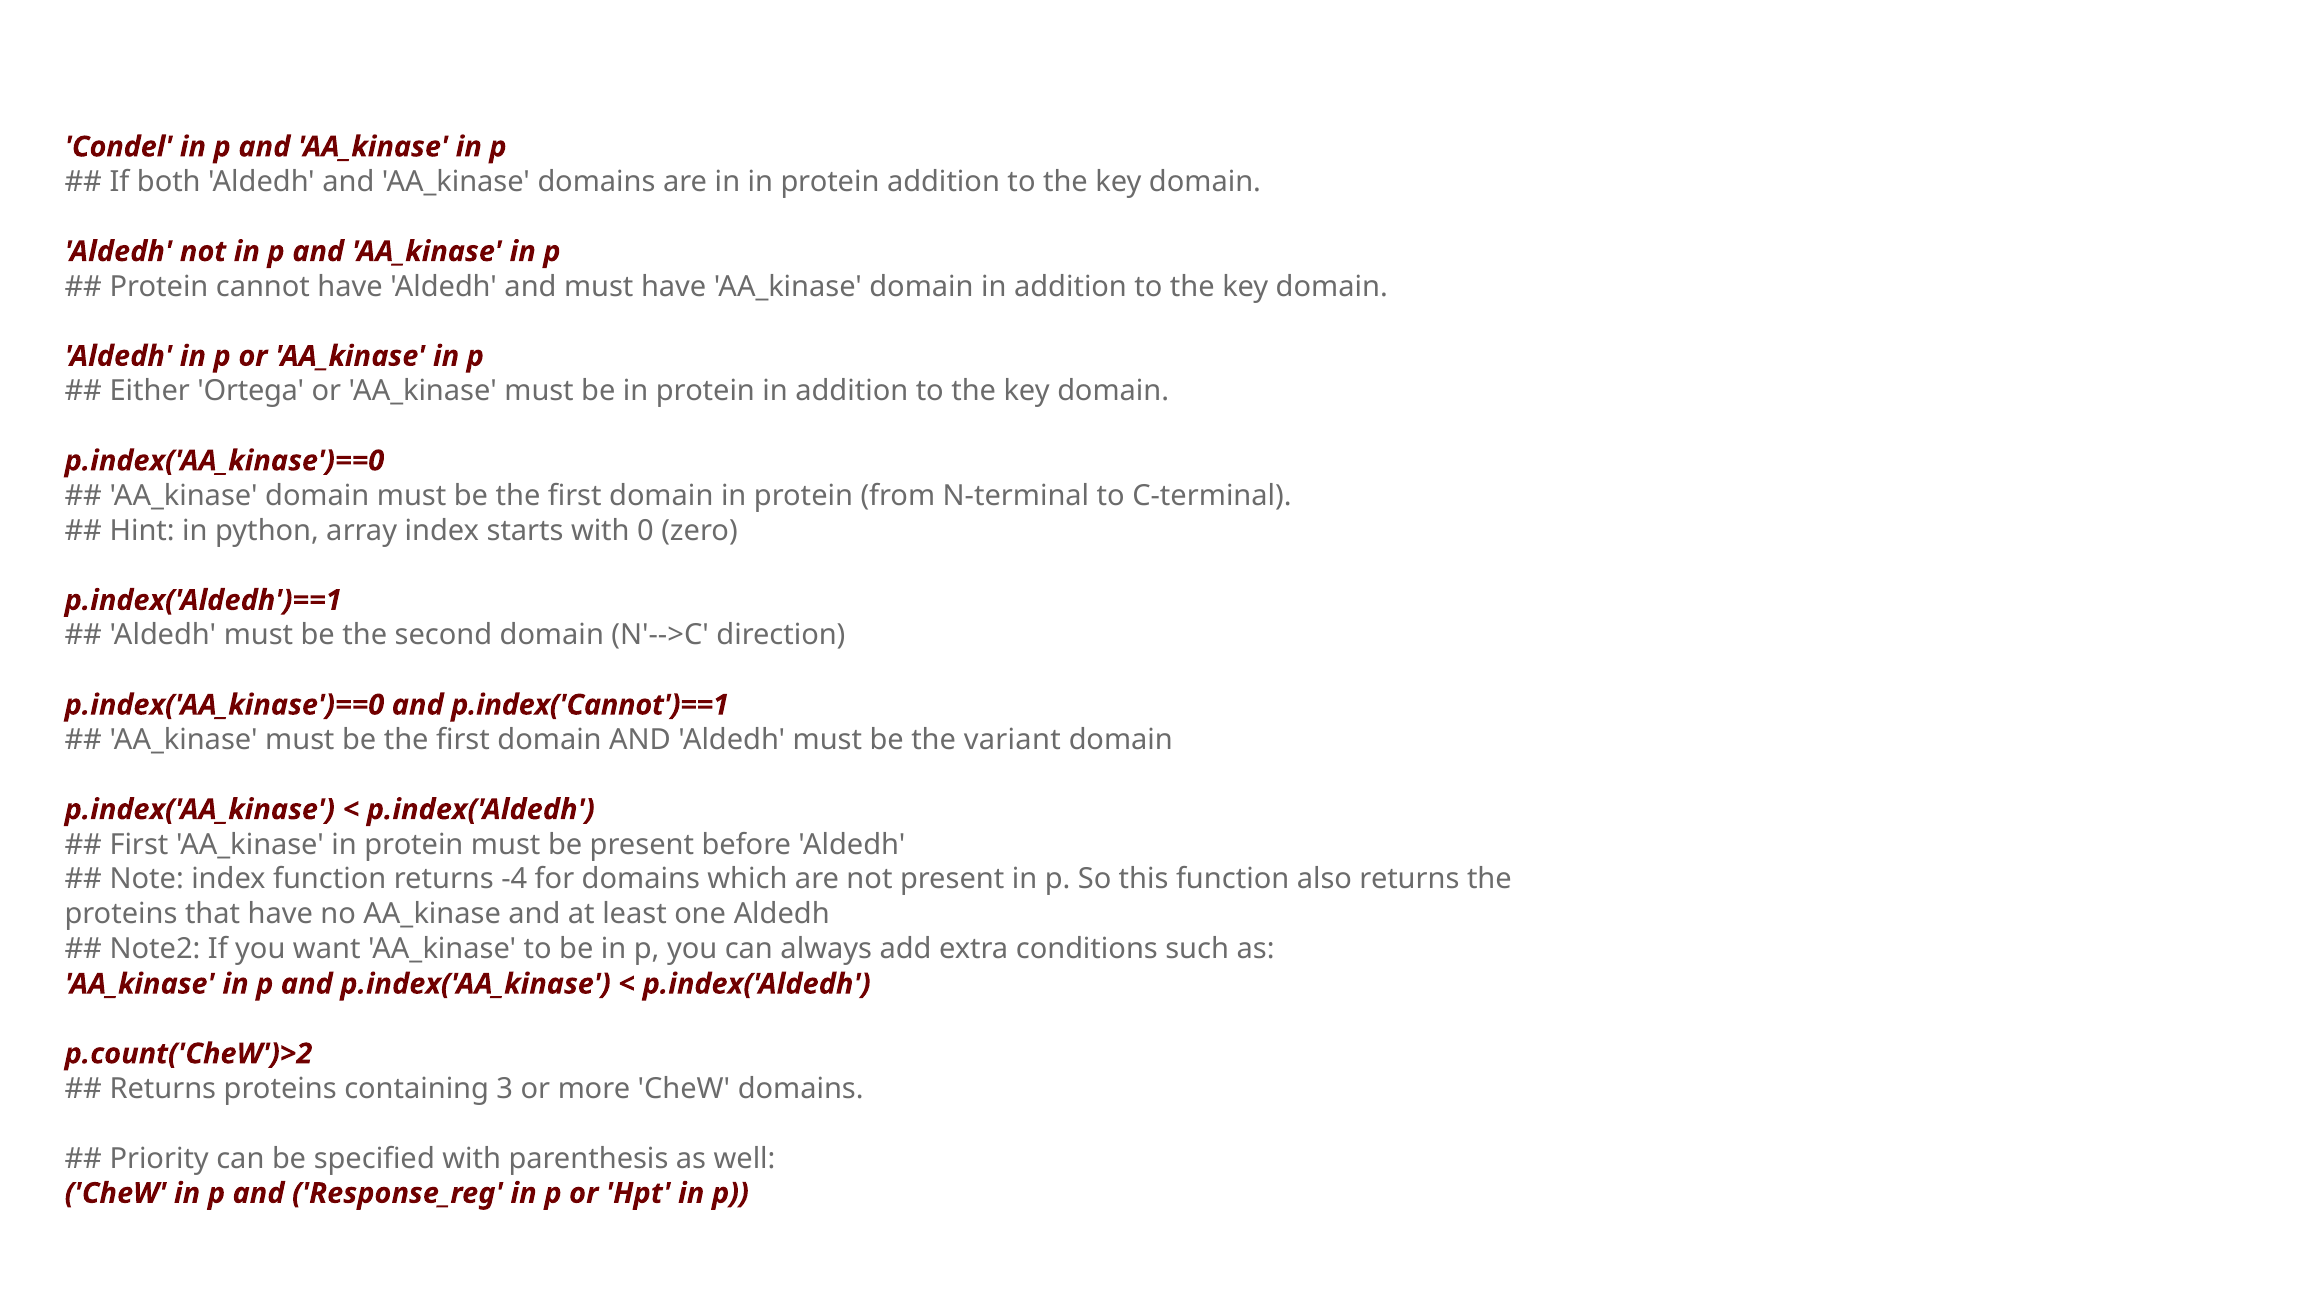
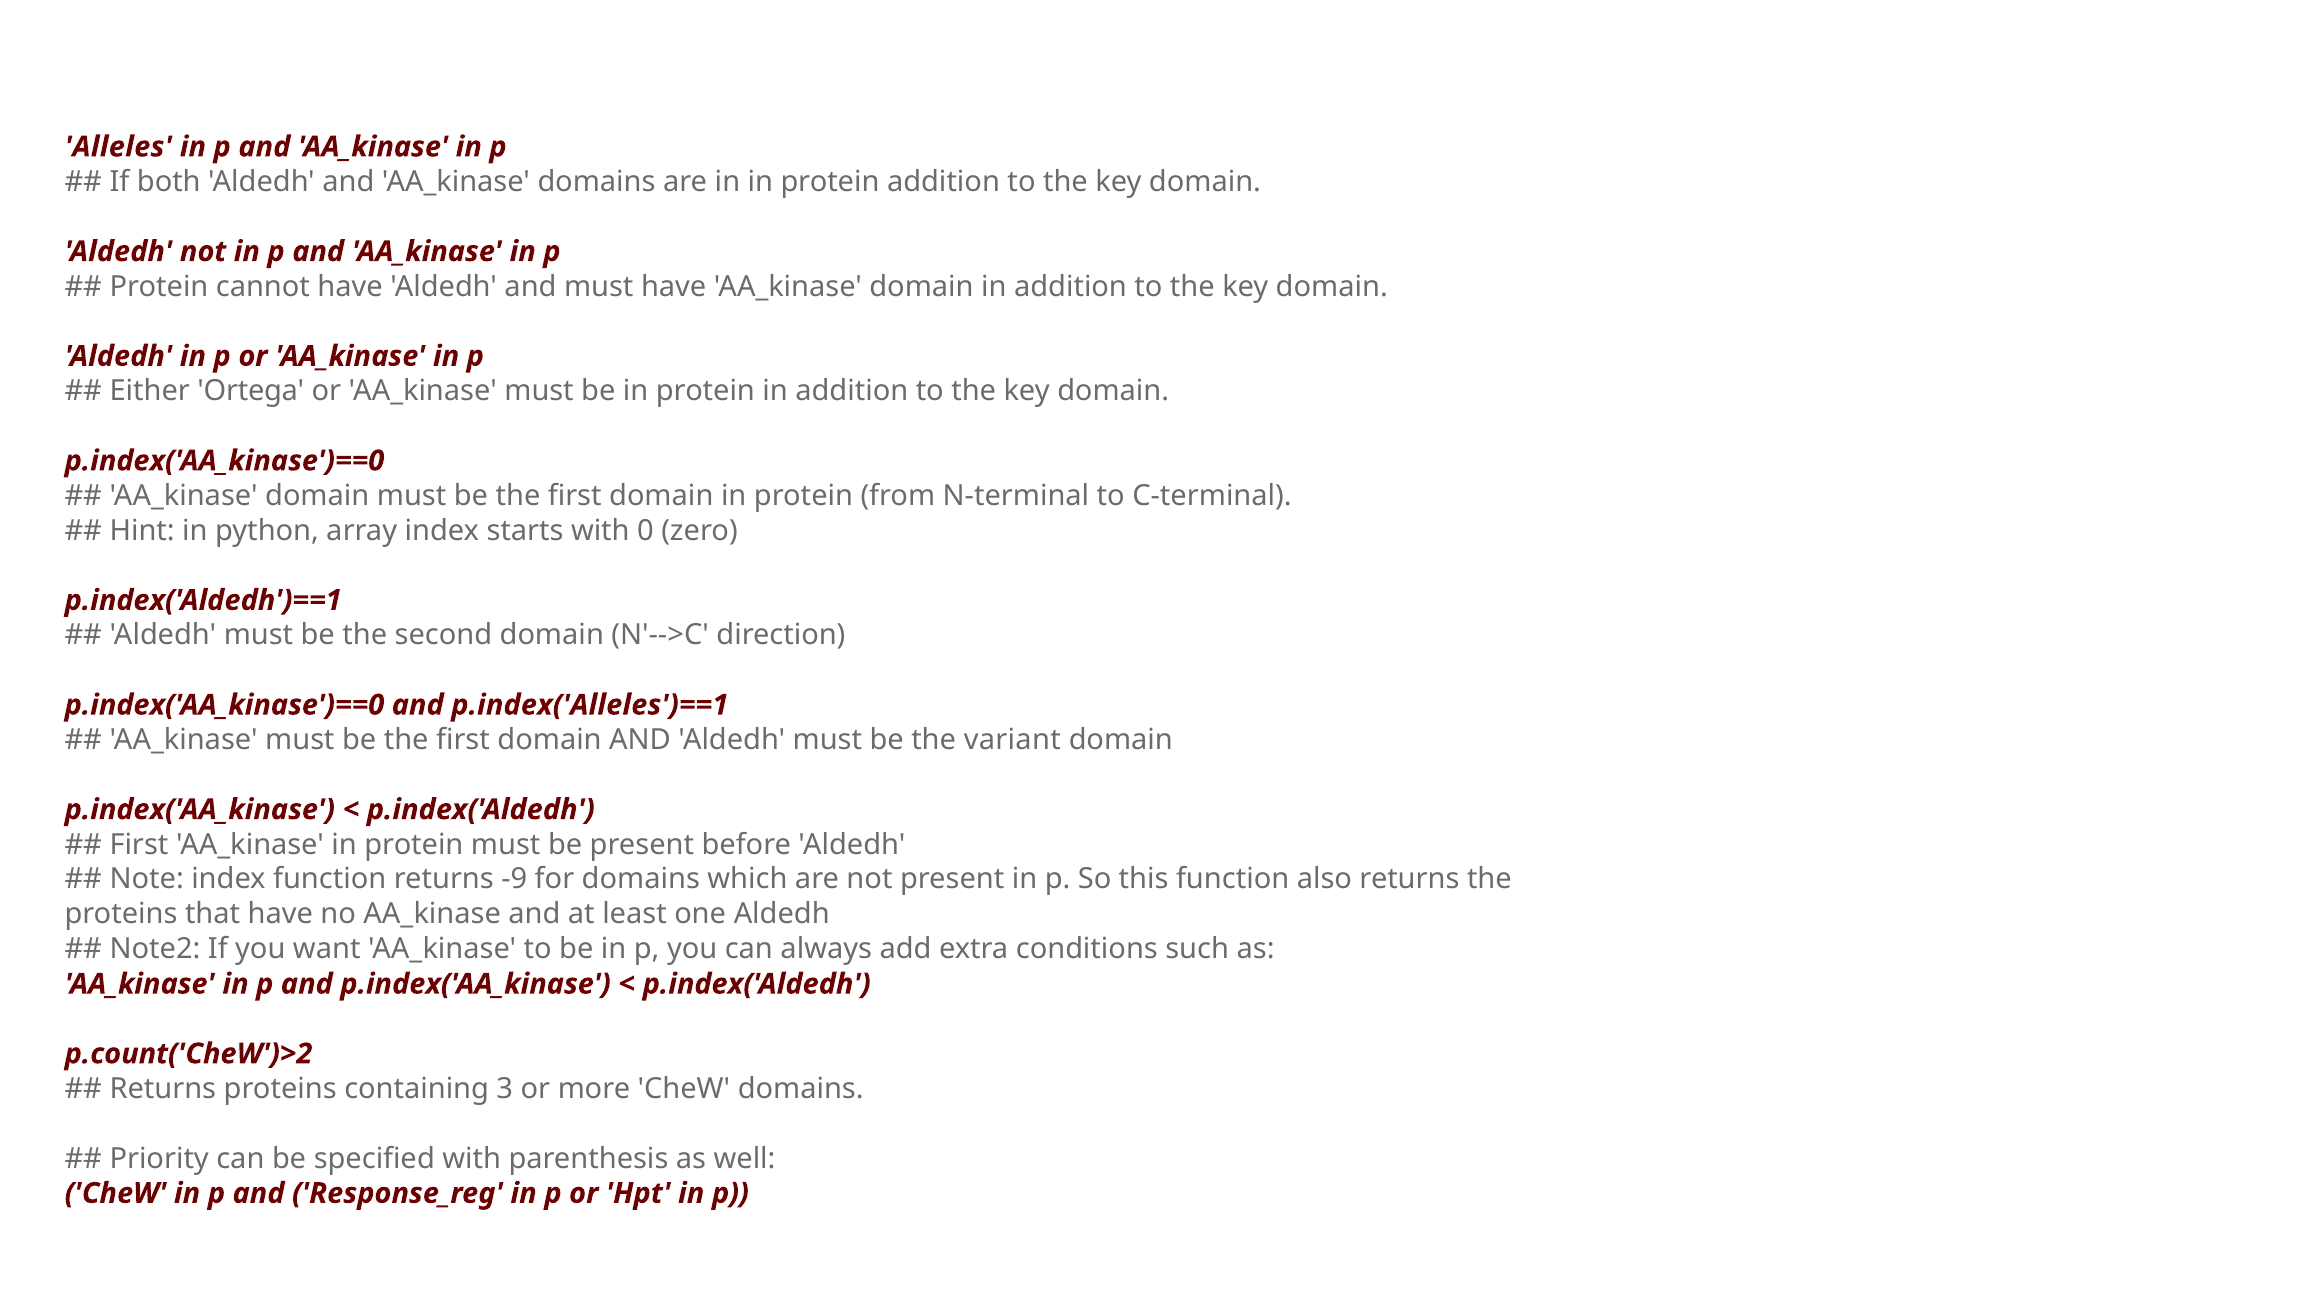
Condel: Condel -> Alleles
p.index('Cannot')==1: p.index('Cannot')==1 -> p.index('Alleles')==1
-4: -4 -> -9
